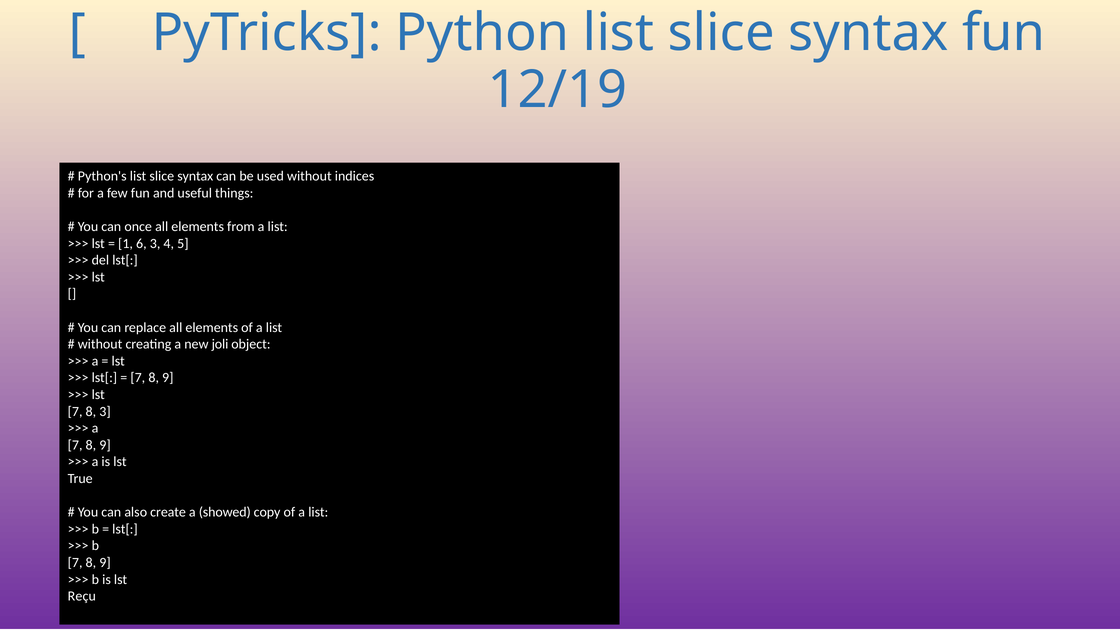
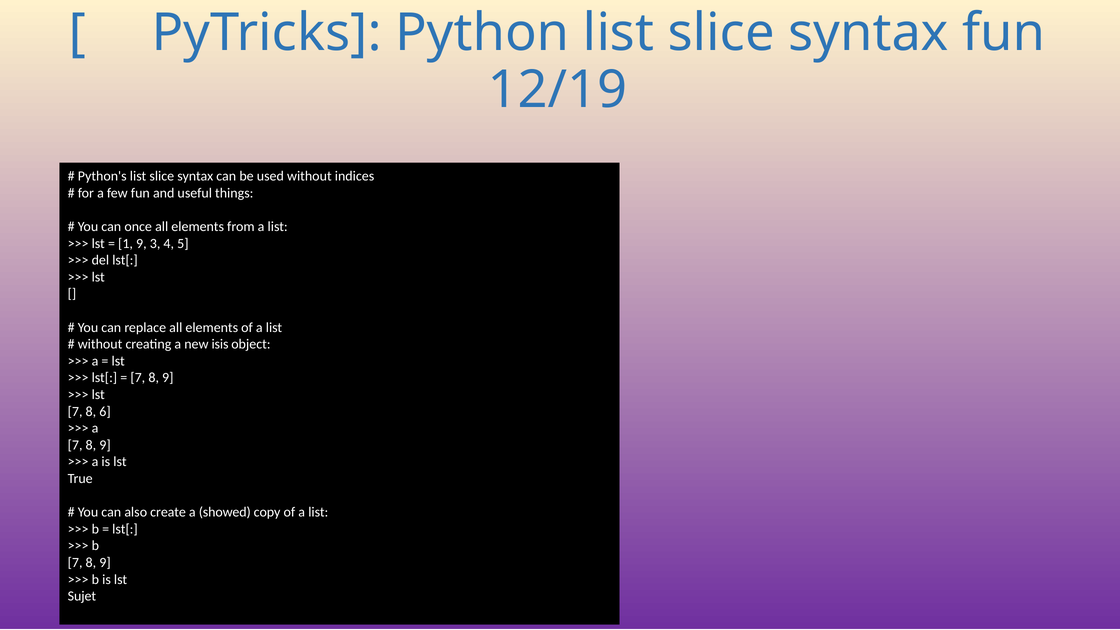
1 6: 6 -> 9
joli: joli -> isis
8 3: 3 -> 6
Reçu: Reçu -> Sujet
